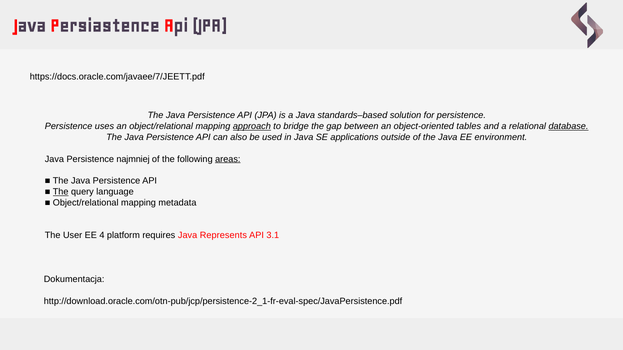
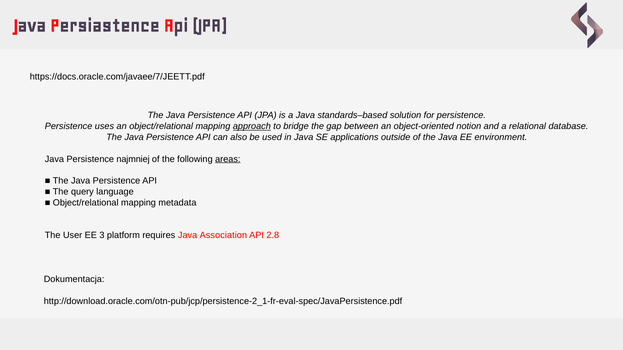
tables: tables -> notion
database underline: present -> none
The at (61, 192) underline: present -> none
4: 4 -> 3
Represents: Represents -> Association
3.1: 3.1 -> 2.8
